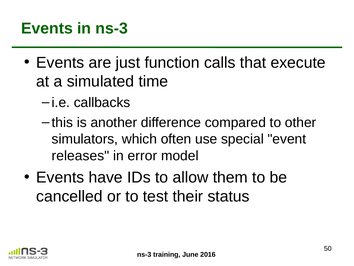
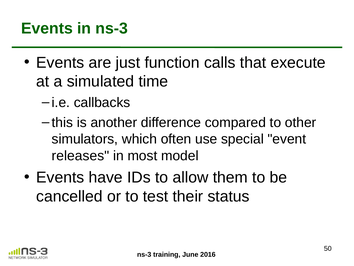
error: error -> most
